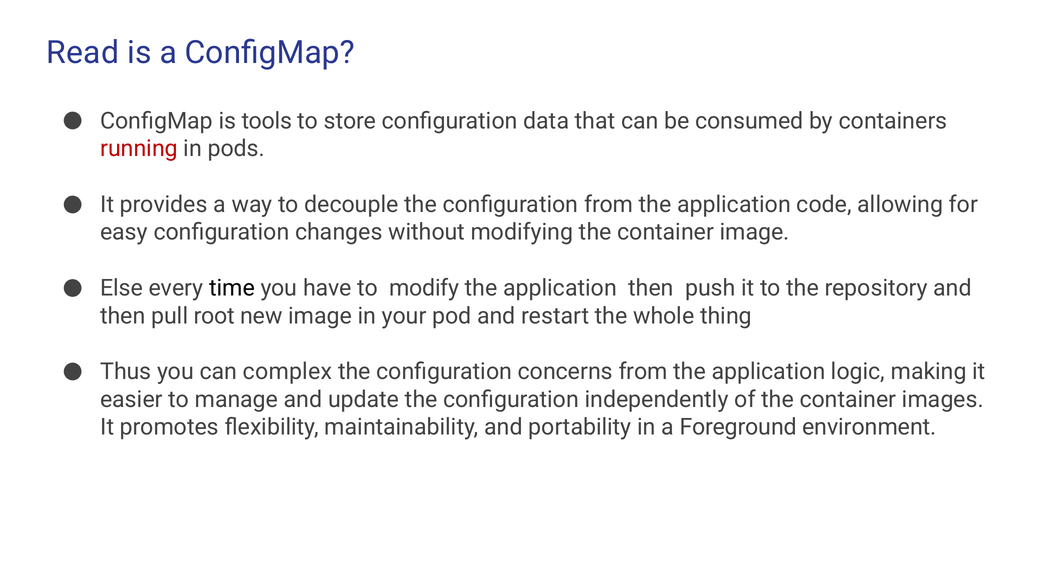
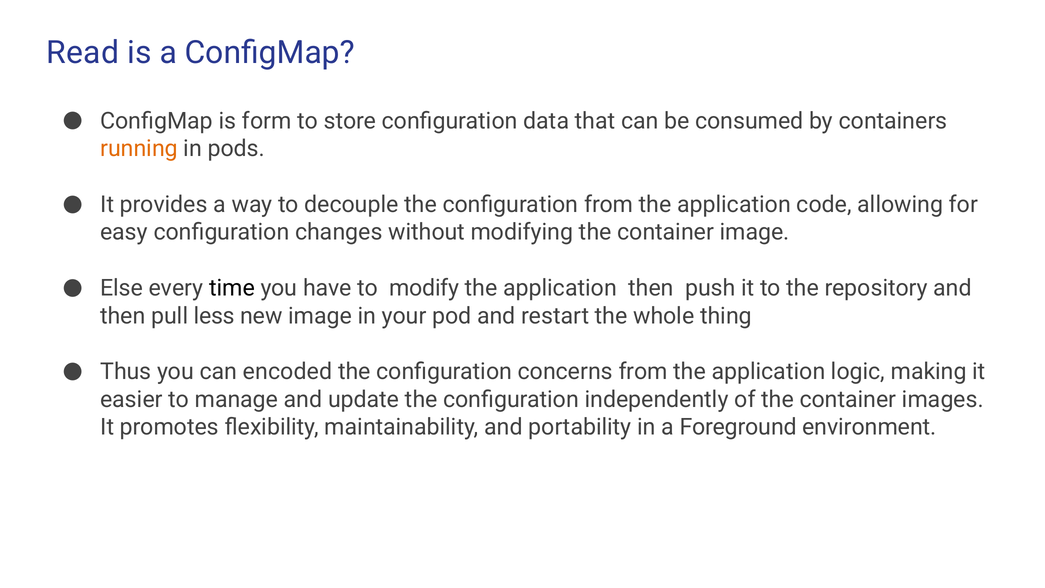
tools: tools -> form
running colour: red -> orange
root: root -> less
complex: complex -> encoded
